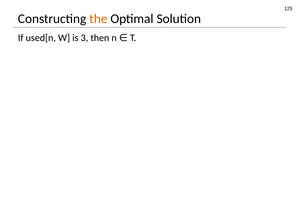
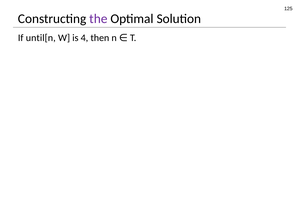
the colour: orange -> purple
used[n: used[n -> until[n
3: 3 -> 4
